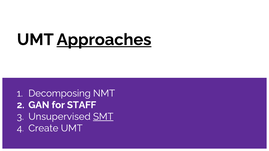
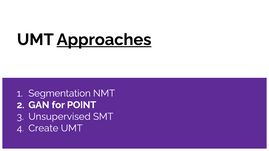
Decomposing: Decomposing -> Segmentation
STAFF: STAFF -> POINT
SMT underline: present -> none
